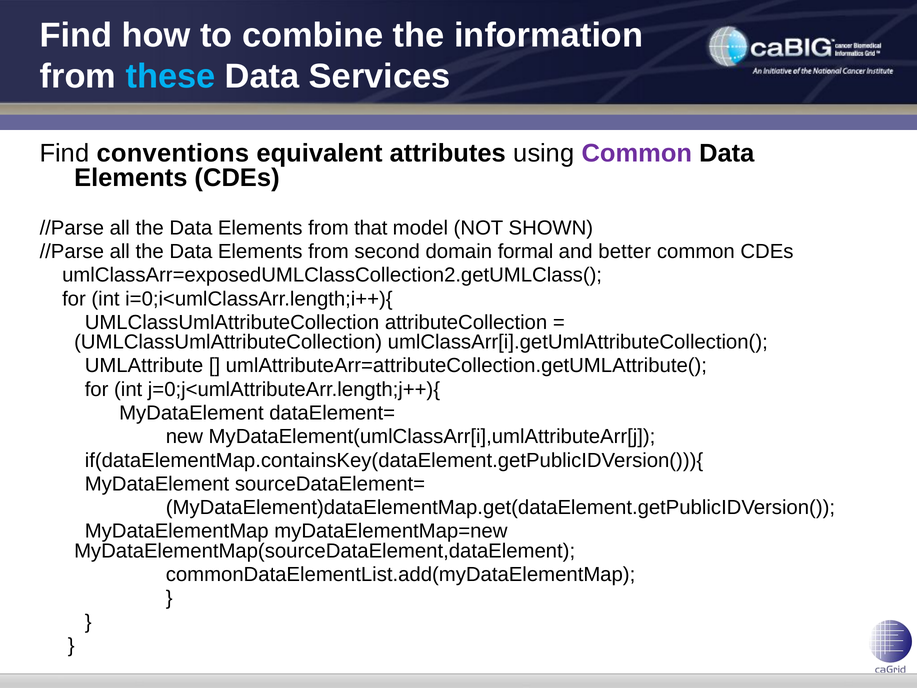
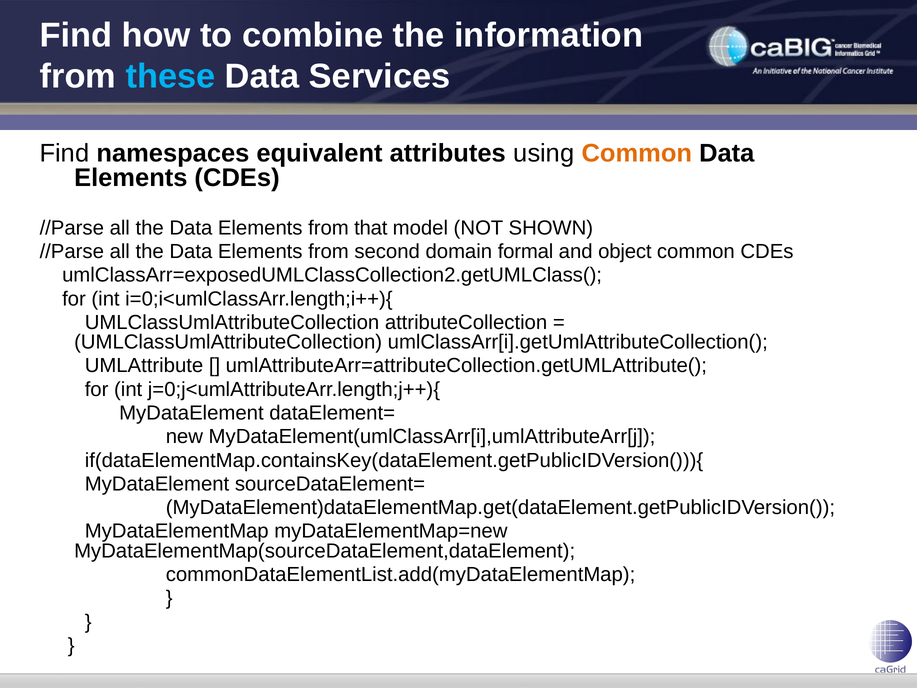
conventions: conventions -> namespaces
Common at (637, 153) colour: purple -> orange
better: better -> object
